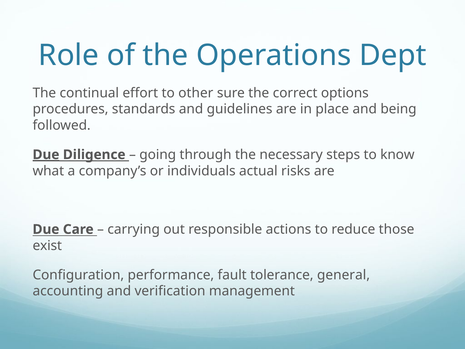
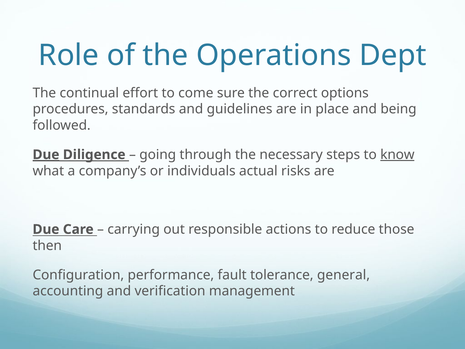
other: other -> come
know underline: none -> present
exist: exist -> then
